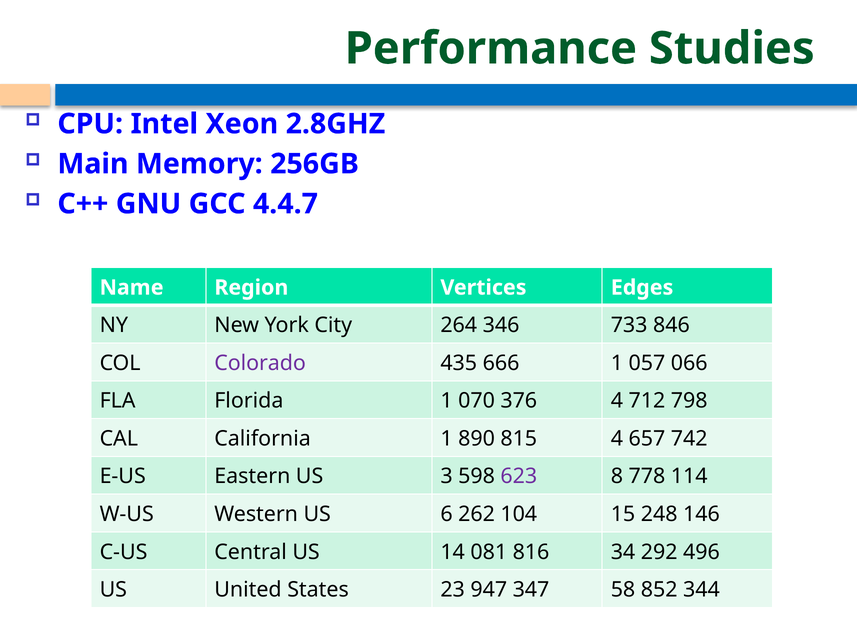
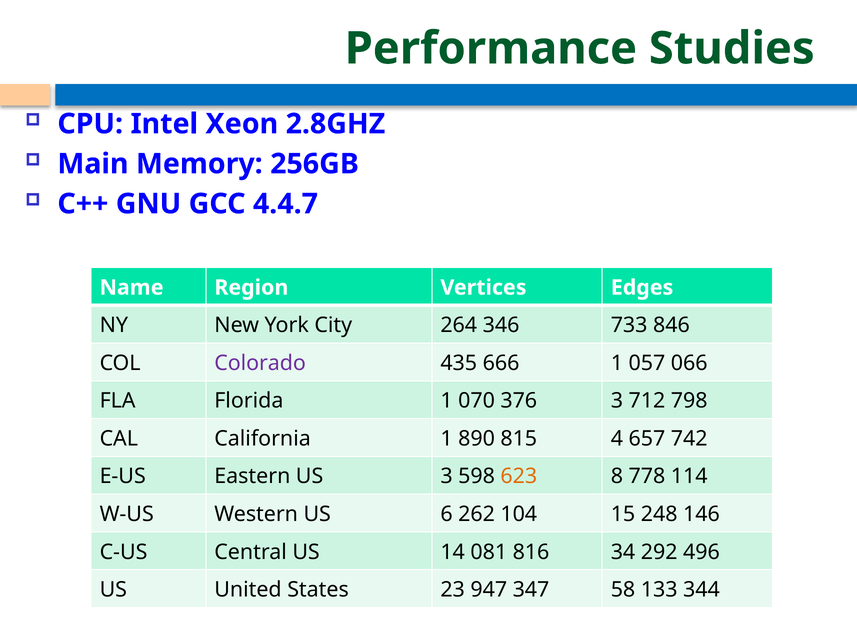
376 4: 4 -> 3
623 colour: purple -> orange
852: 852 -> 133
